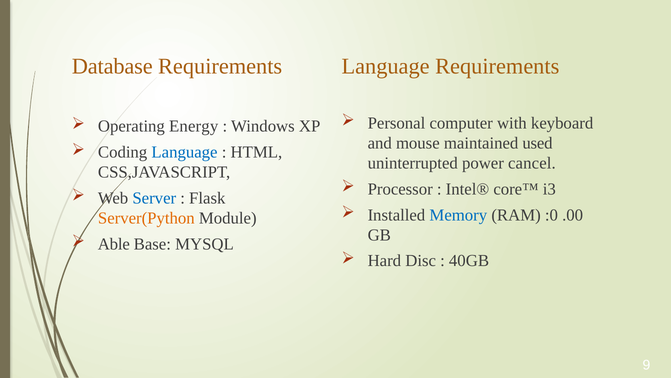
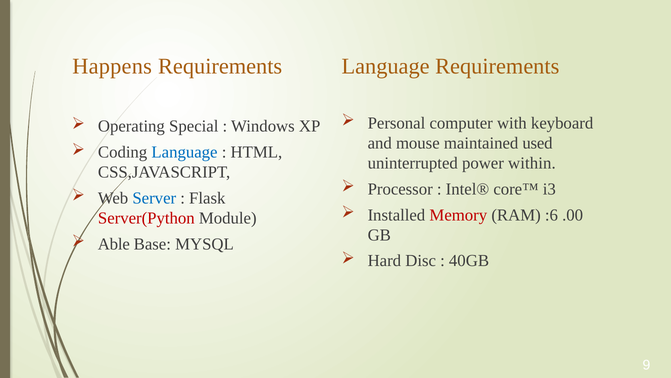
Database: Database -> Happens
Energy: Energy -> Special
cancel: cancel -> within
Memory colour: blue -> red
:0: :0 -> :6
Server(Python colour: orange -> red
